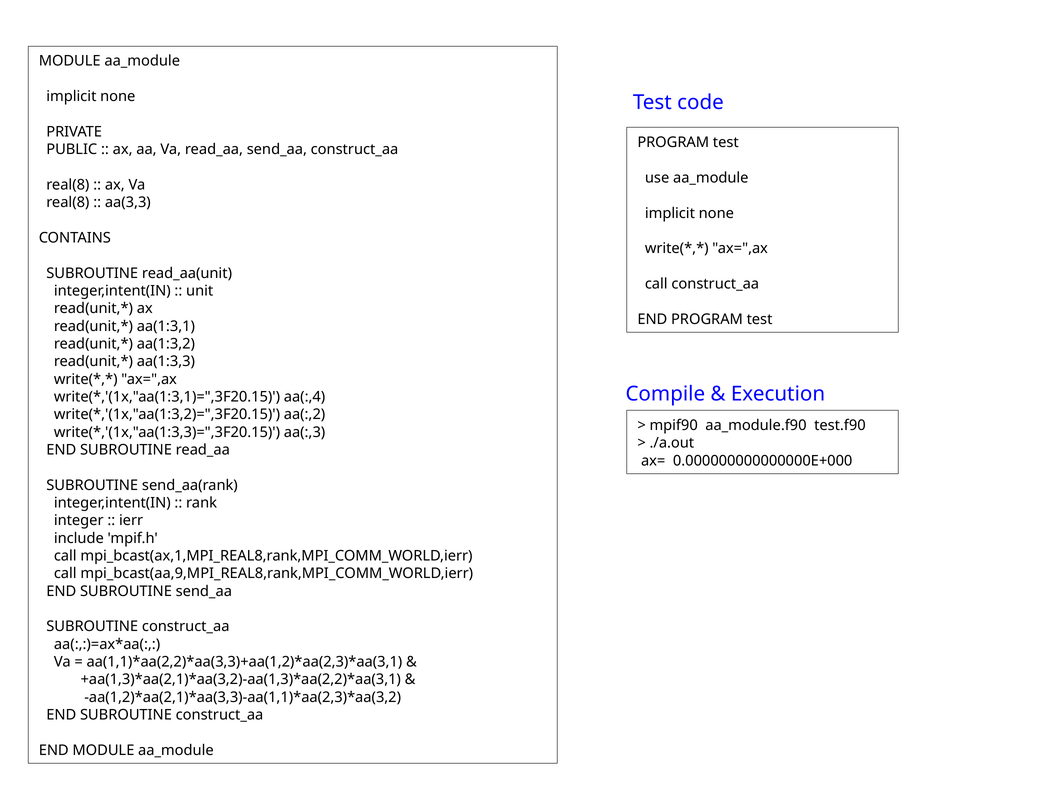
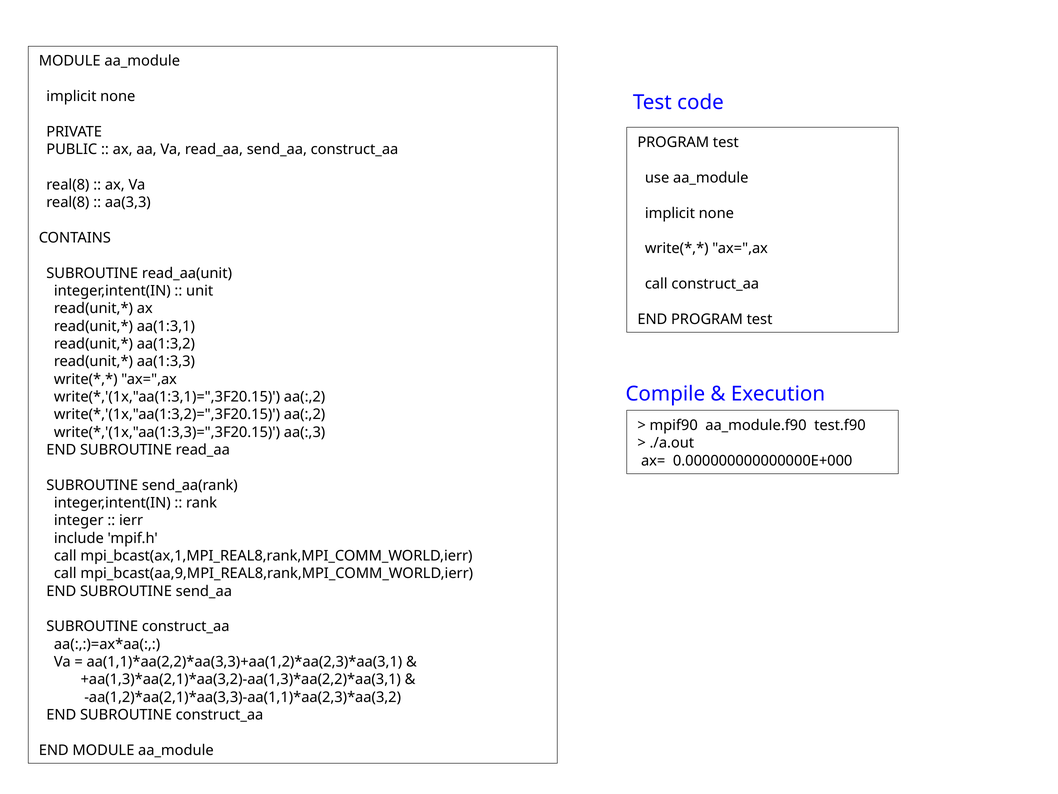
aa(:,4 at (305, 397): aa(:,4 -> aa(:,2
